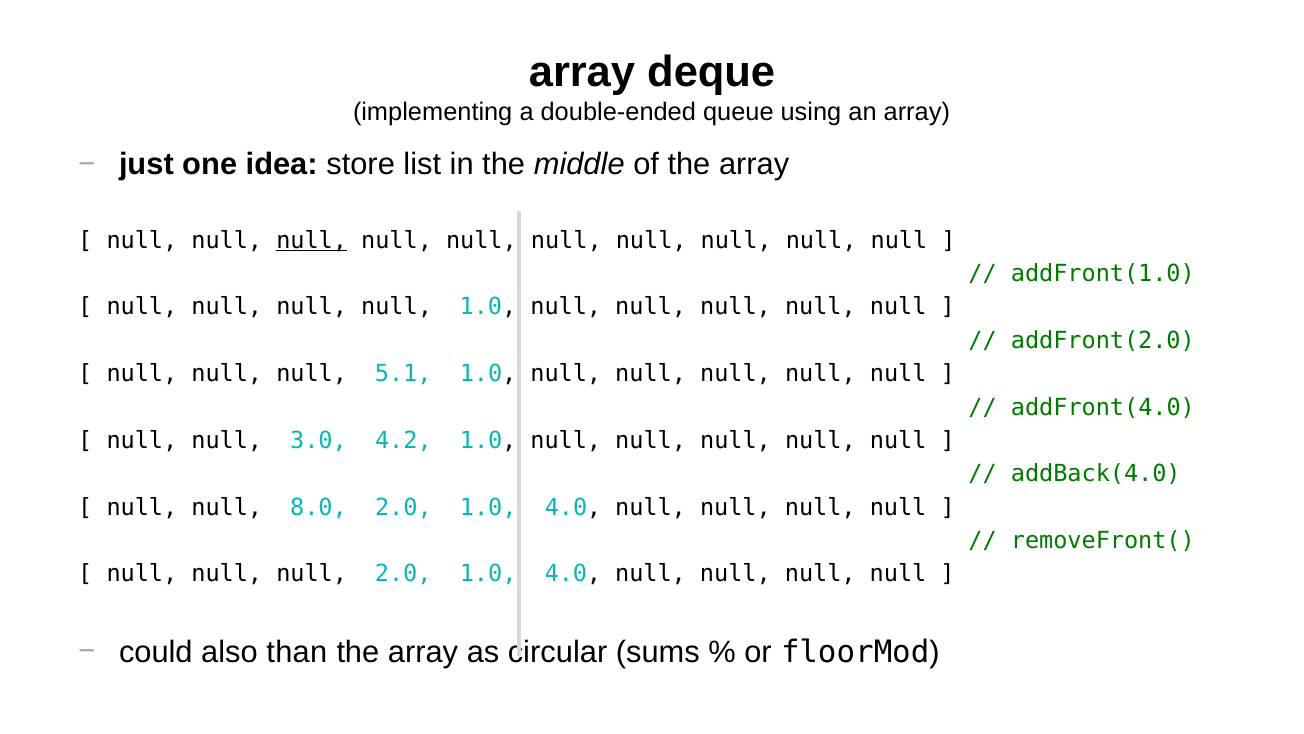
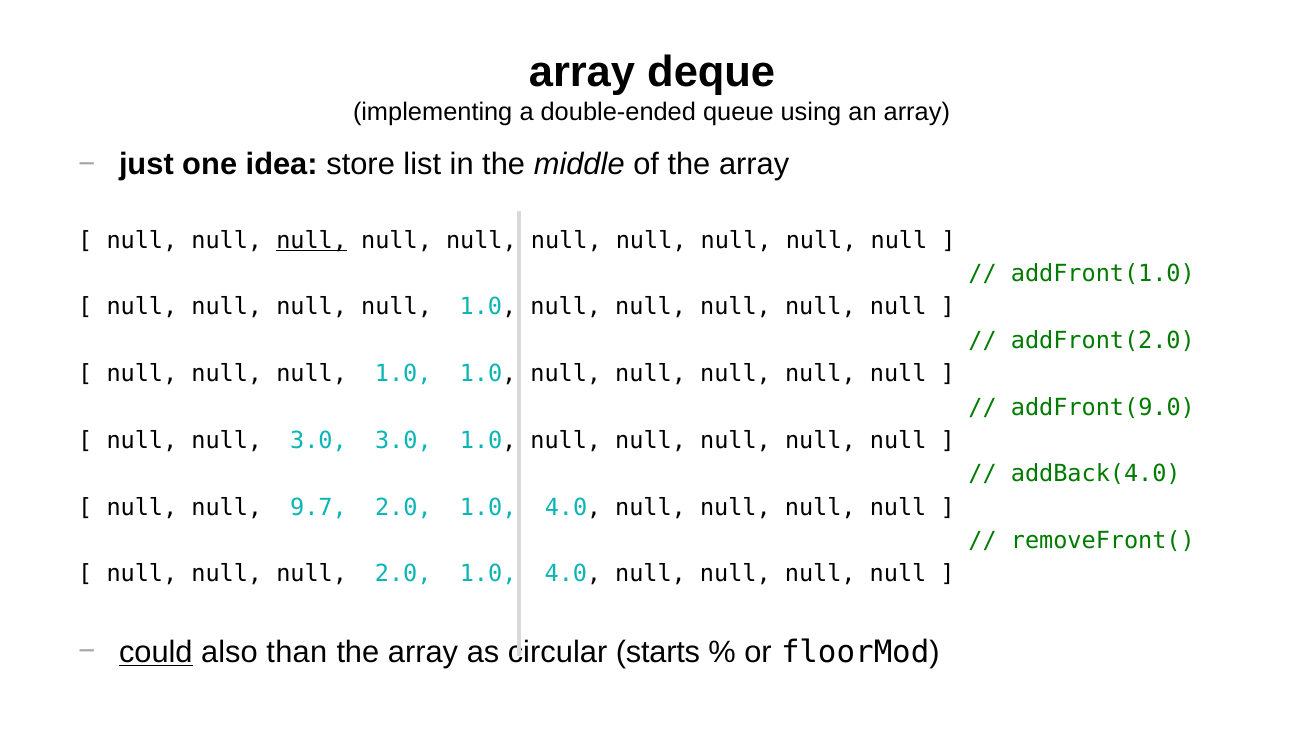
5.1 at (403, 374): 5.1 -> 1.0
addFront(4.0: addFront(4.0 -> addFront(9.0
3.0 4.2: 4.2 -> 3.0
8.0: 8.0 -> 9.7
could underline: none -> present
sums: sums -> starts
